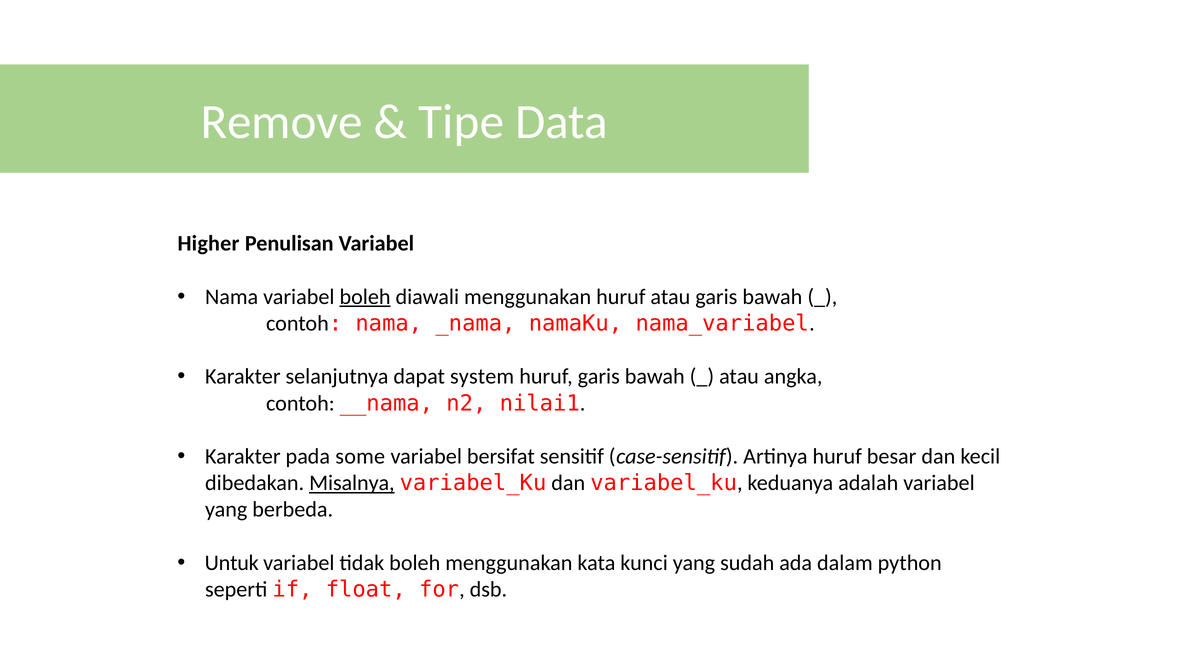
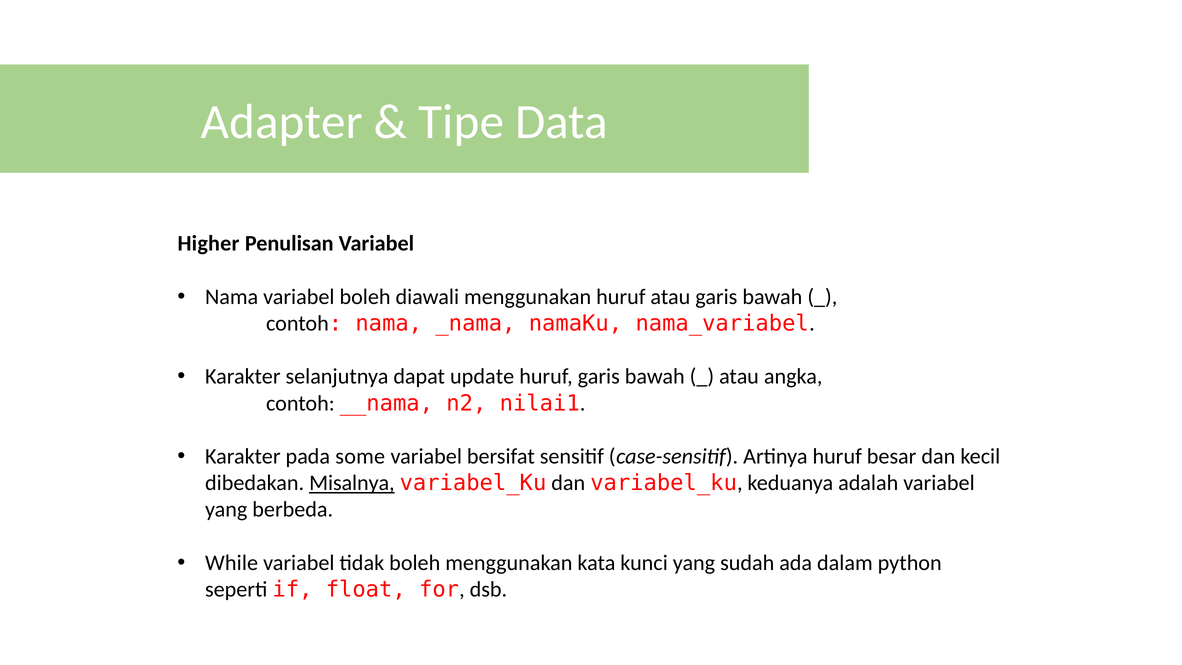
Remove: Remove -> Adapter
boleh at (365, 297) underline: present -> none
system: system -> update
Untuk: Untuk -> While
